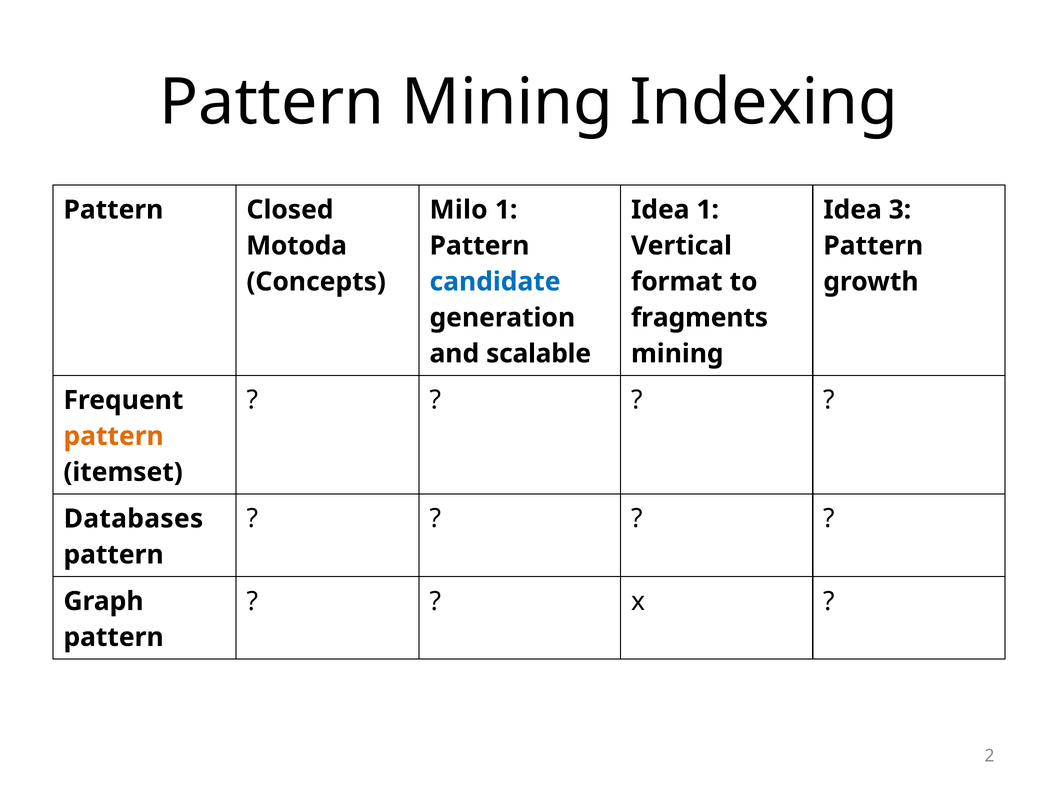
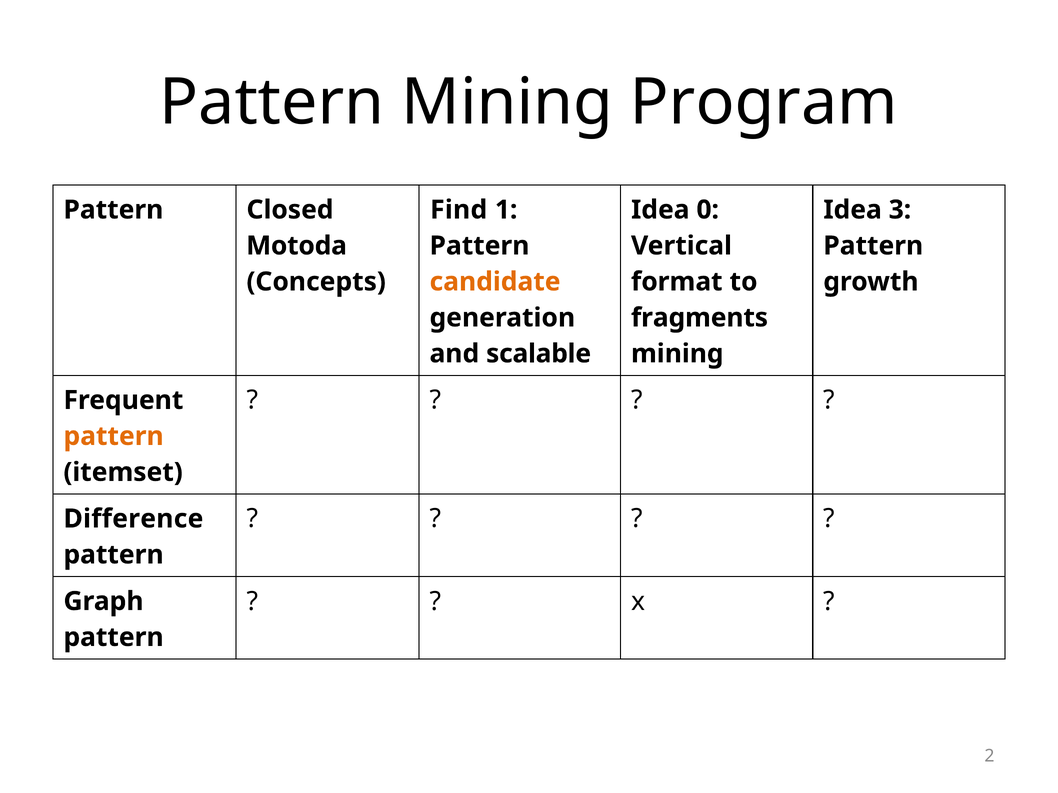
Indexing: Indexing -> Program
Milo: Milo -> Find
Idea 1: 1 -> 0
candidate colour: blue -> orange
Databases: Databases -> Difference
